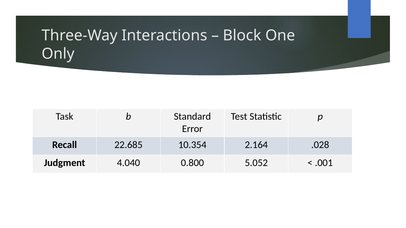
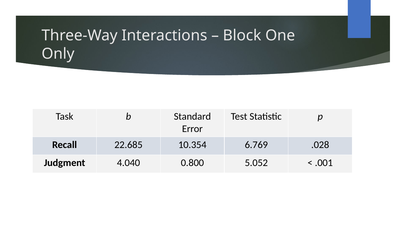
2.164: 2.164 -> 6.769
